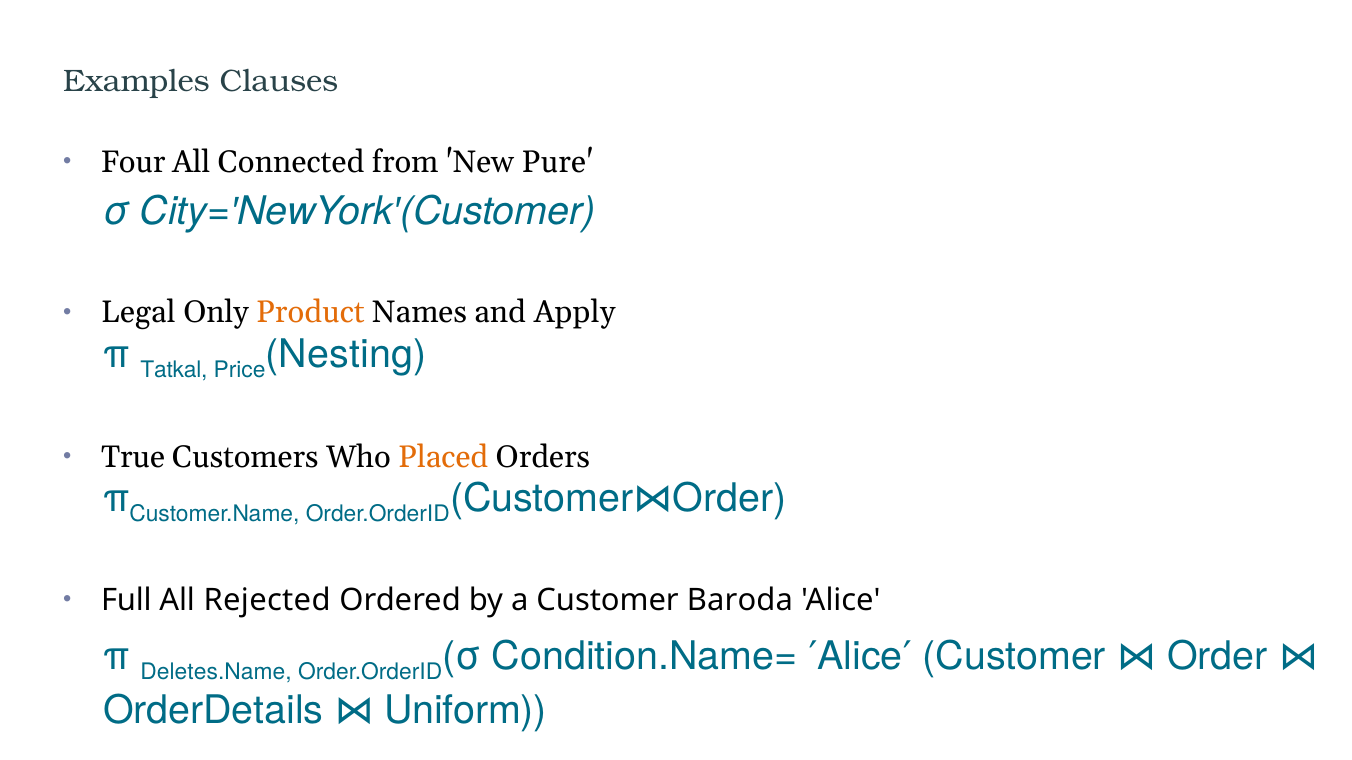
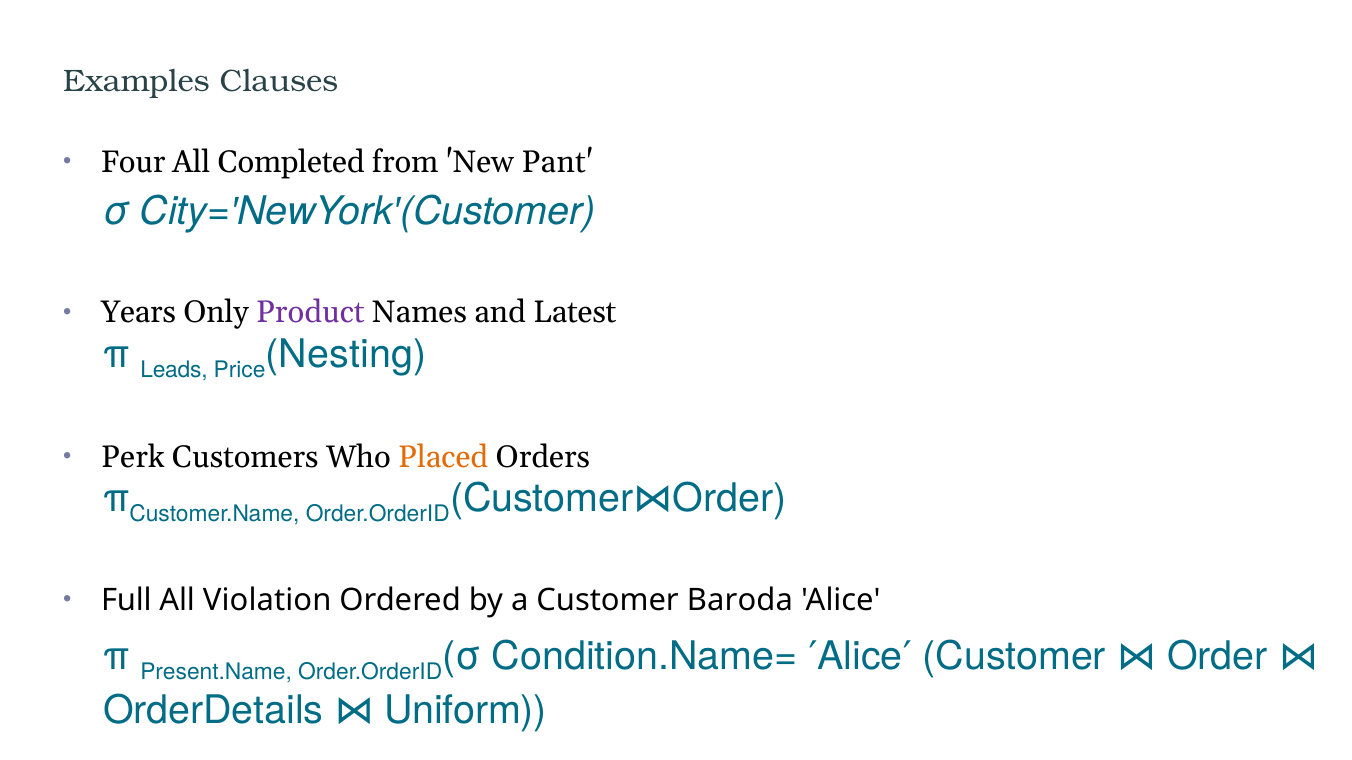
Connected: Connected -> Completed
Pure: Pure -> Pant
Legal: Legal -> Years
Product colour: orange -> purple
Apply: Apply -> Latest
Tatkal: Tatkal -> Leads
True: True -> Perk
Rejected: Rejected -> Violation
Deletes.Name: Deletes.Name -> Present.Name
